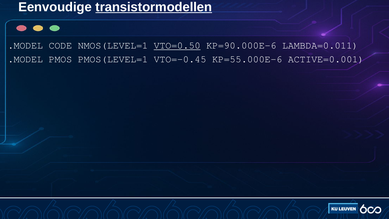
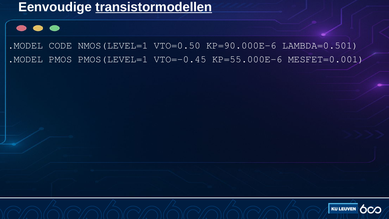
VTO=0.50 underline: present -> none
LAMBDA=0.011: LAMBDA=0.011 -> LAMBDA=0.501
ACTIVE=0.001: ACTIVE=0.001 -> MESFET=0.001
